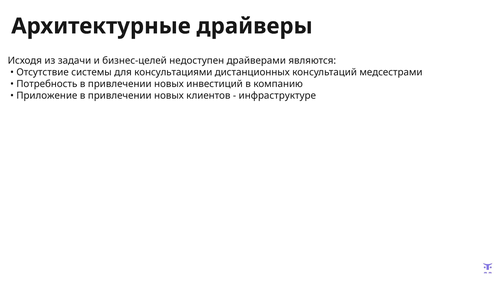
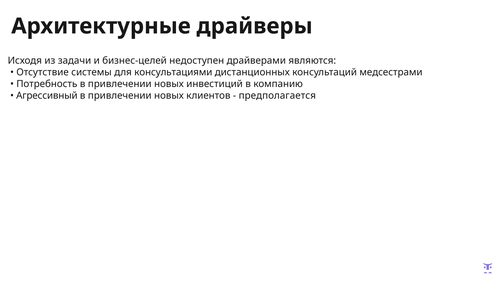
Приложение: Приложение -> Агрессивный
инфраструктуре: инфраструктуре -> предполагается
